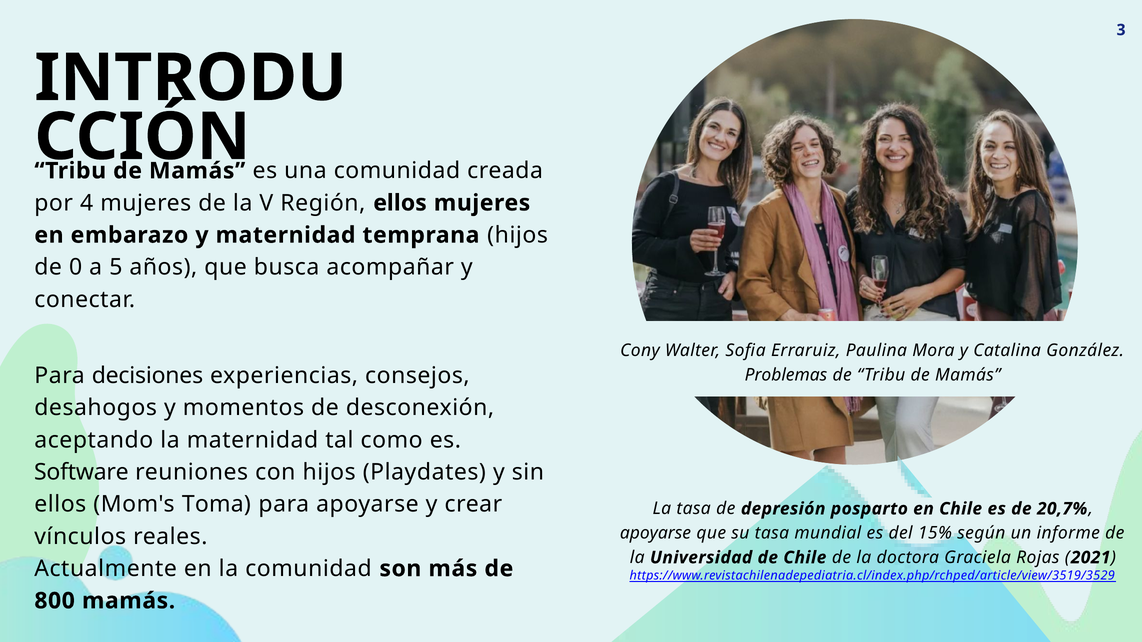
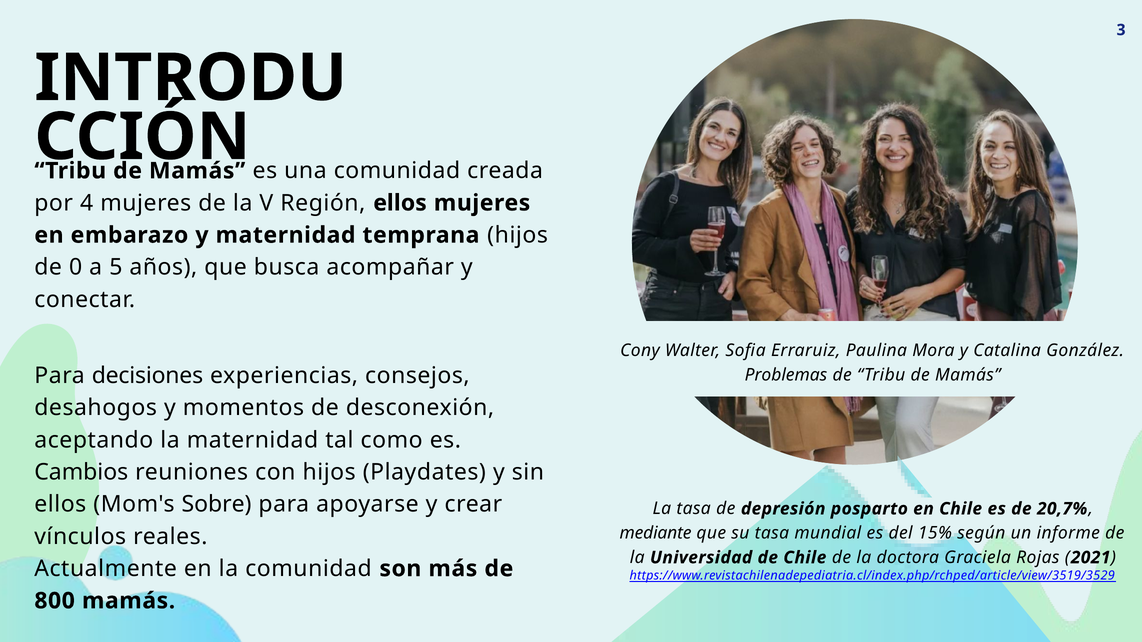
Software: Software -> Cambios
Toma: Toma -> Sobre
apoyarse at (655, 533): apoyarse -> mediante
